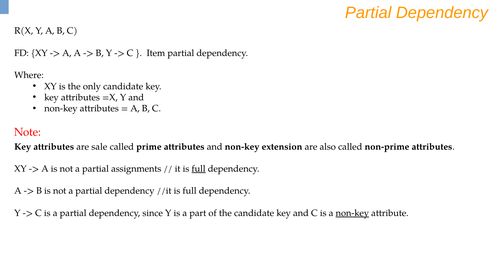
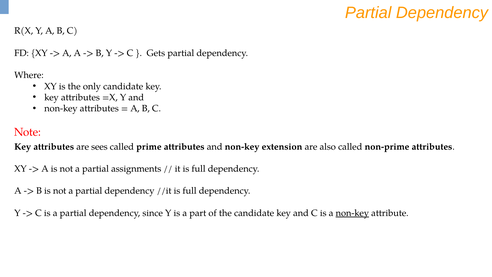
Item: Item -> Gets
sale: sale -> sees
full at (199, 169) underline: present -> none
